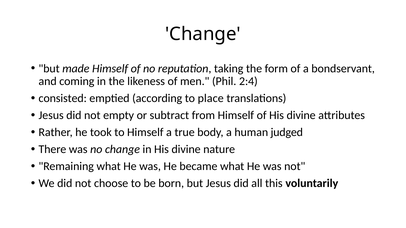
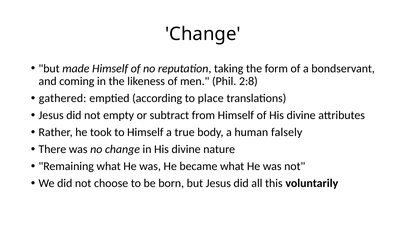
2:4: 2:4 -> 2:8
consisted: consisted -> gathered
judged: judged -> falsely
